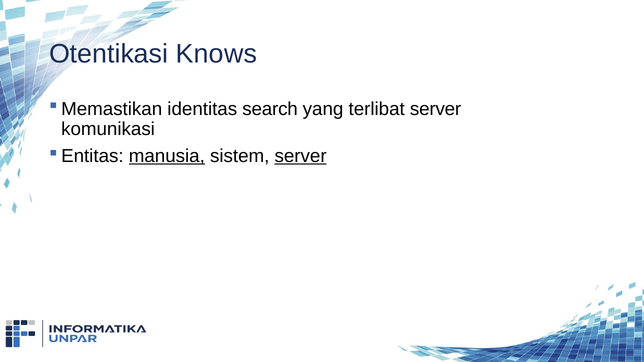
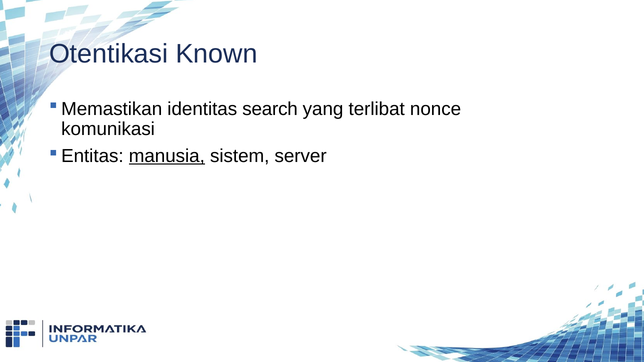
Knows: Knows -> Known
terlibat server: server -> nonce
server at (301, 156) underline: present -> none
